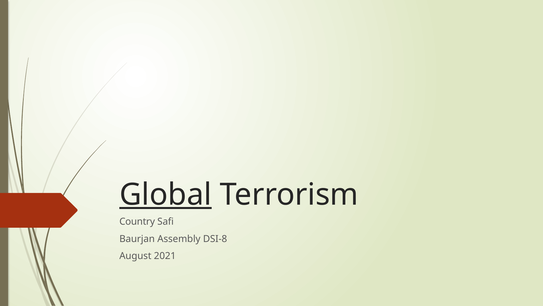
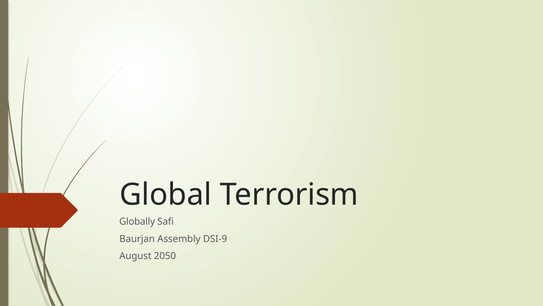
Global underline: present -> none
Country: Country -> Globally
DSI-8: DSI-8 -> DSI-9
2021: 2021 -> 2050
